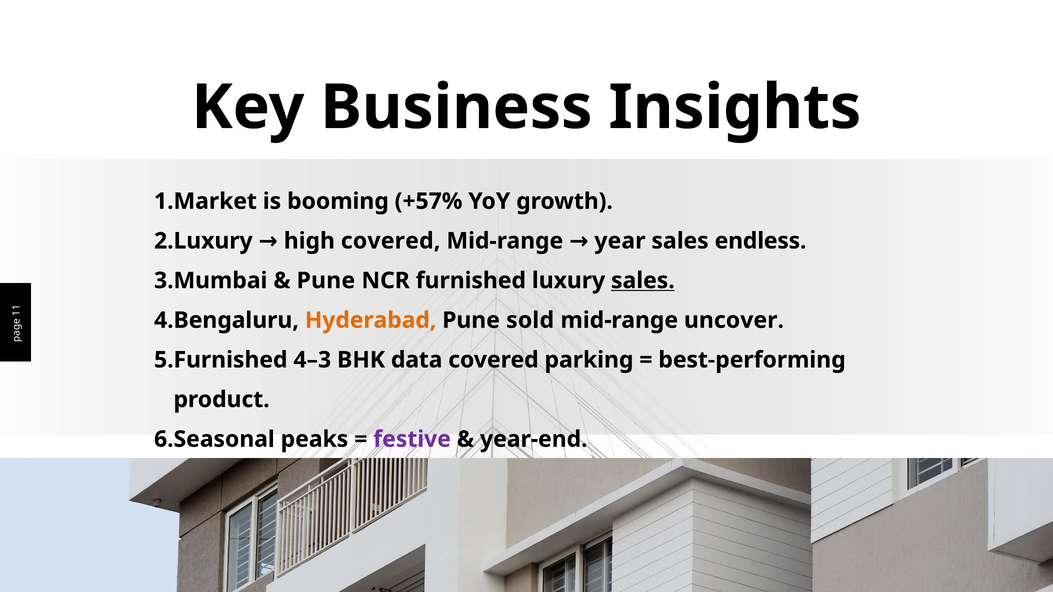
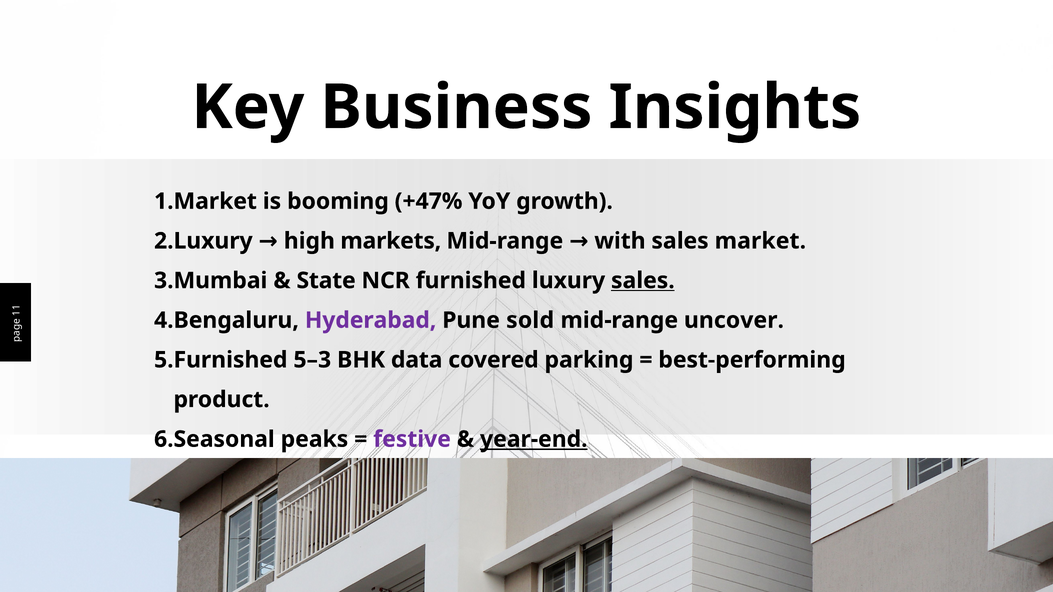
+57%: +57% -> +47%
high covered: covered -> markets
year: year -> with
endless: endless -> market
Pune at (326, 281): Pune -> State
Hyderabad colour: orange -> purple
4–3: 4–3 -> 5–3
year-end underline: none -> present
